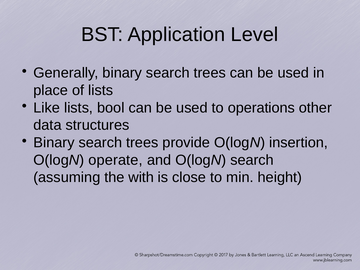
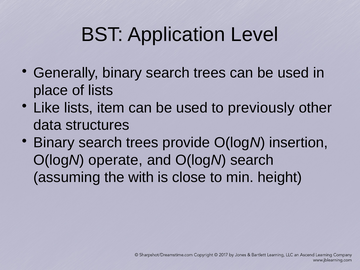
bool: bool -> item
operations: operations -> previously
